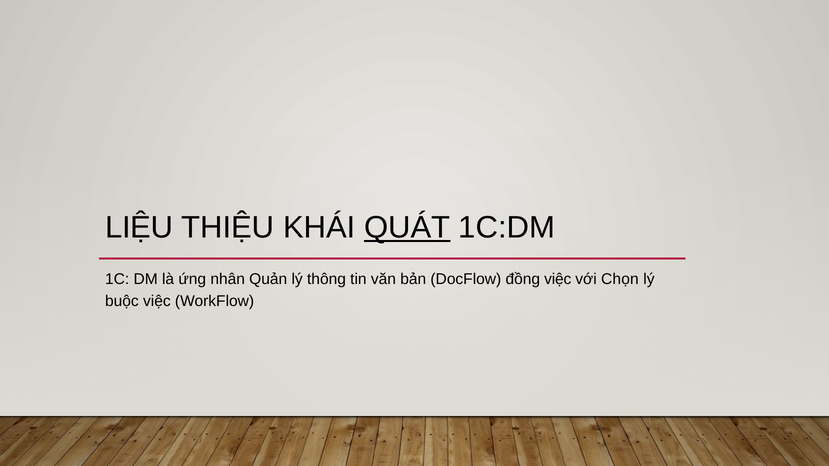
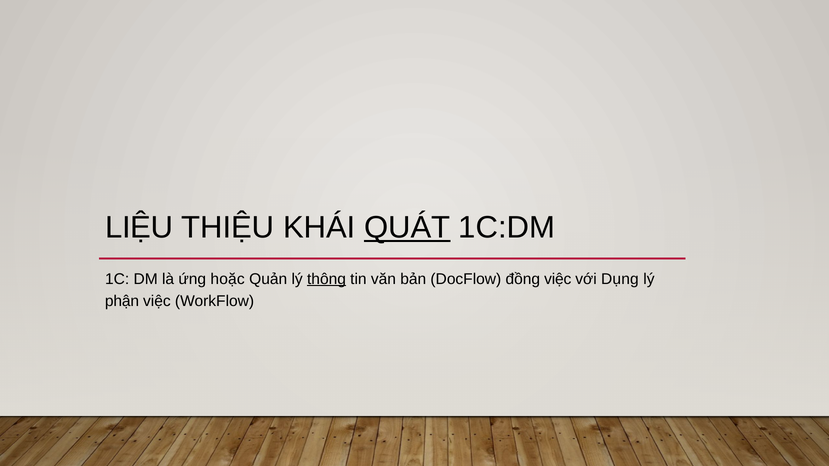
nhân: nhân -> hoặc
thông underline: none -> present
Chọn: Chọn -> Dụng
buộc: buộc -> phận
